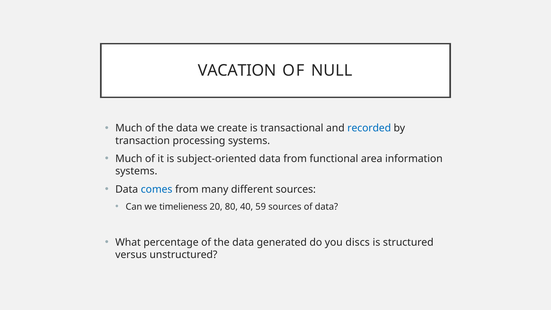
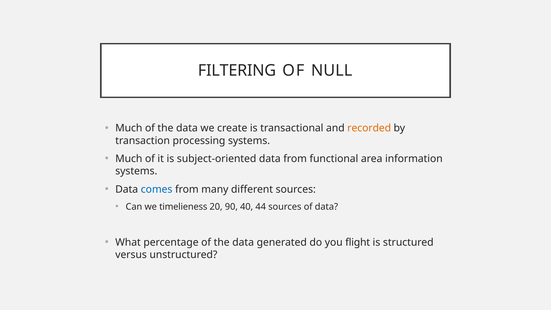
VACATION: VACATION -> FILTERING
recorded colour: blue -> orange
80: 80 -> 90
59: 59 -> 44
discs: discs -> flight
